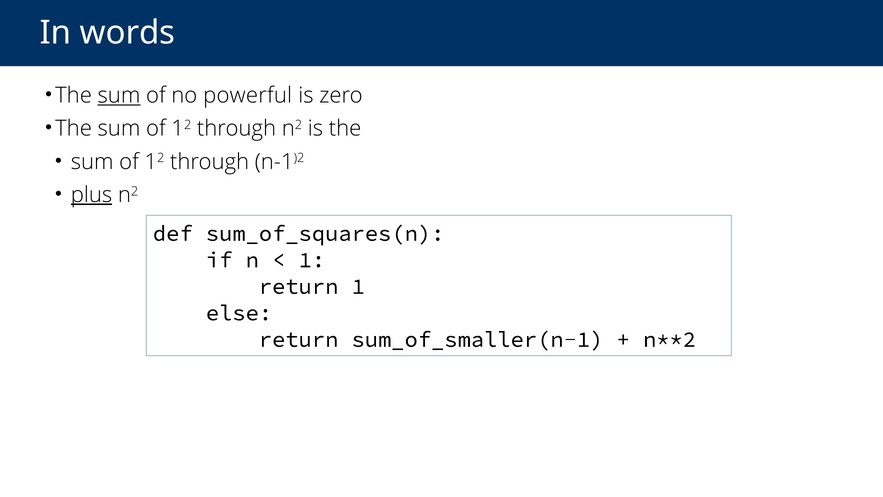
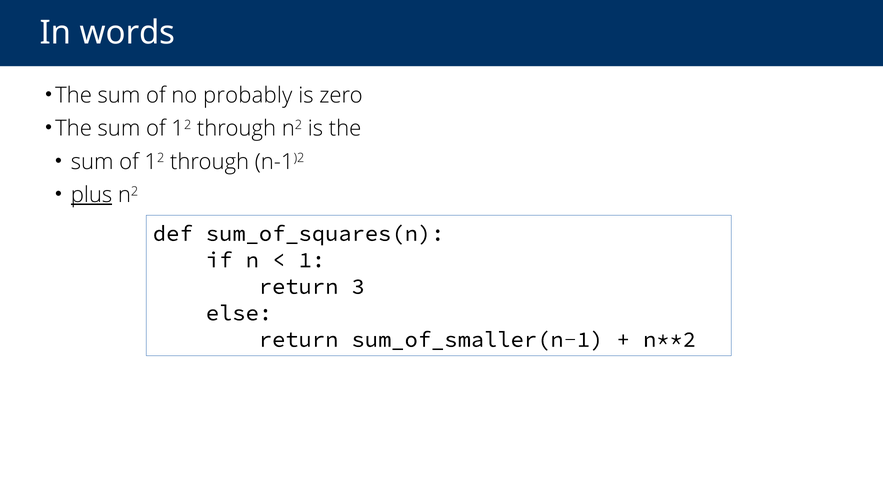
sum at (119, 95) underline: present -> none
powerful: powerful -> probably
return 1: 1 -> 3
